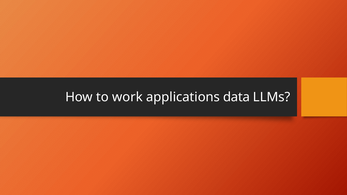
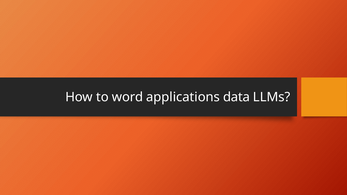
work: work -> word
